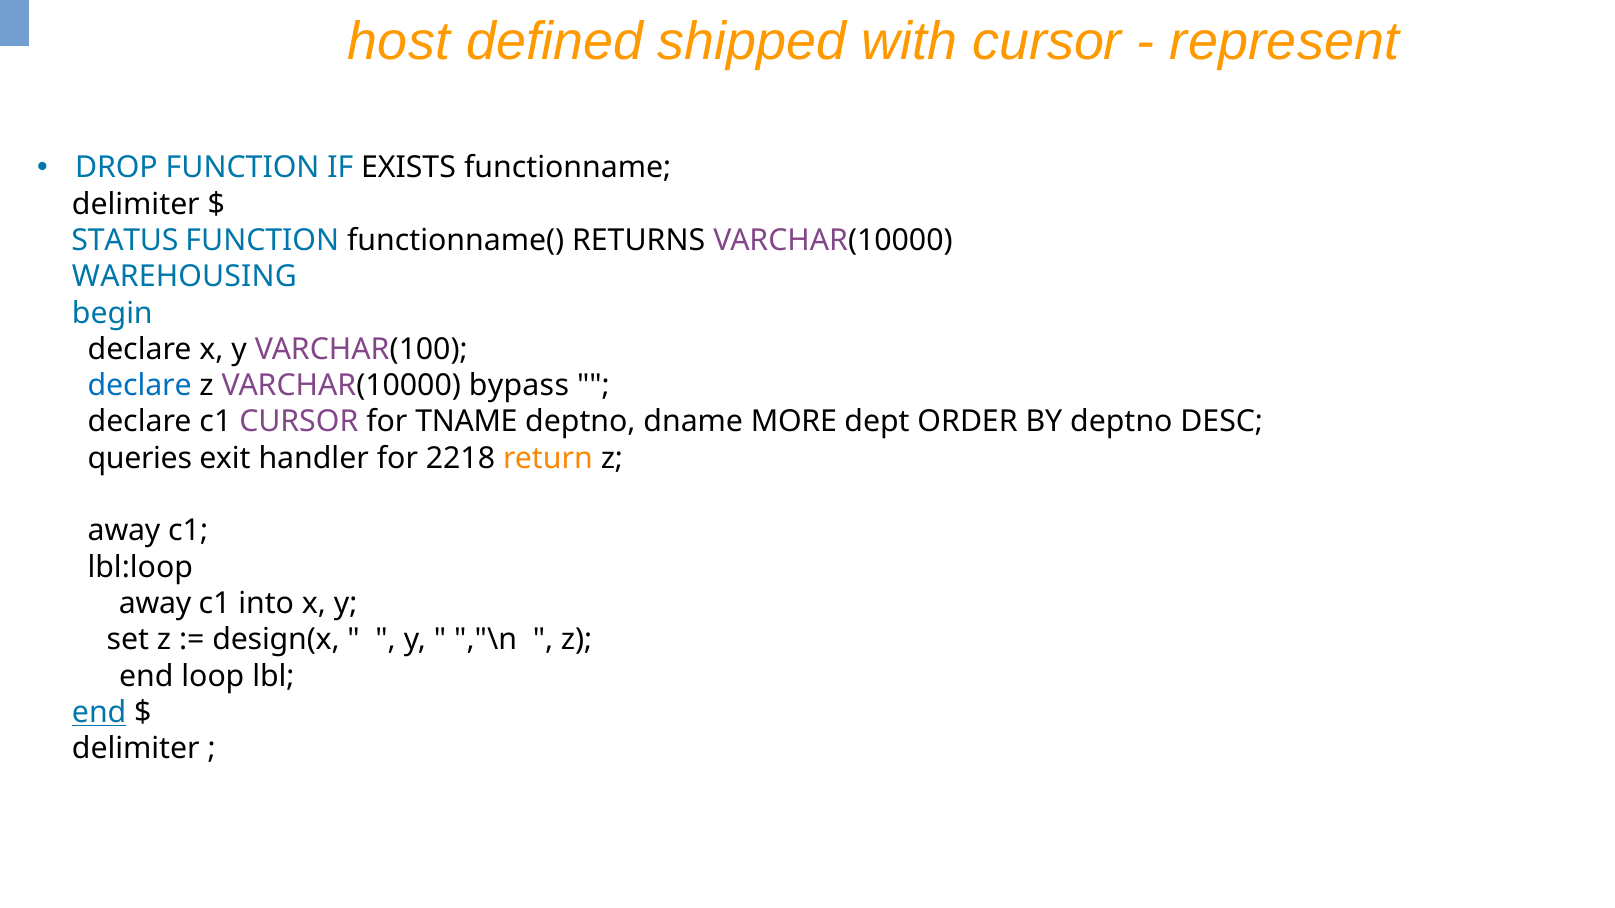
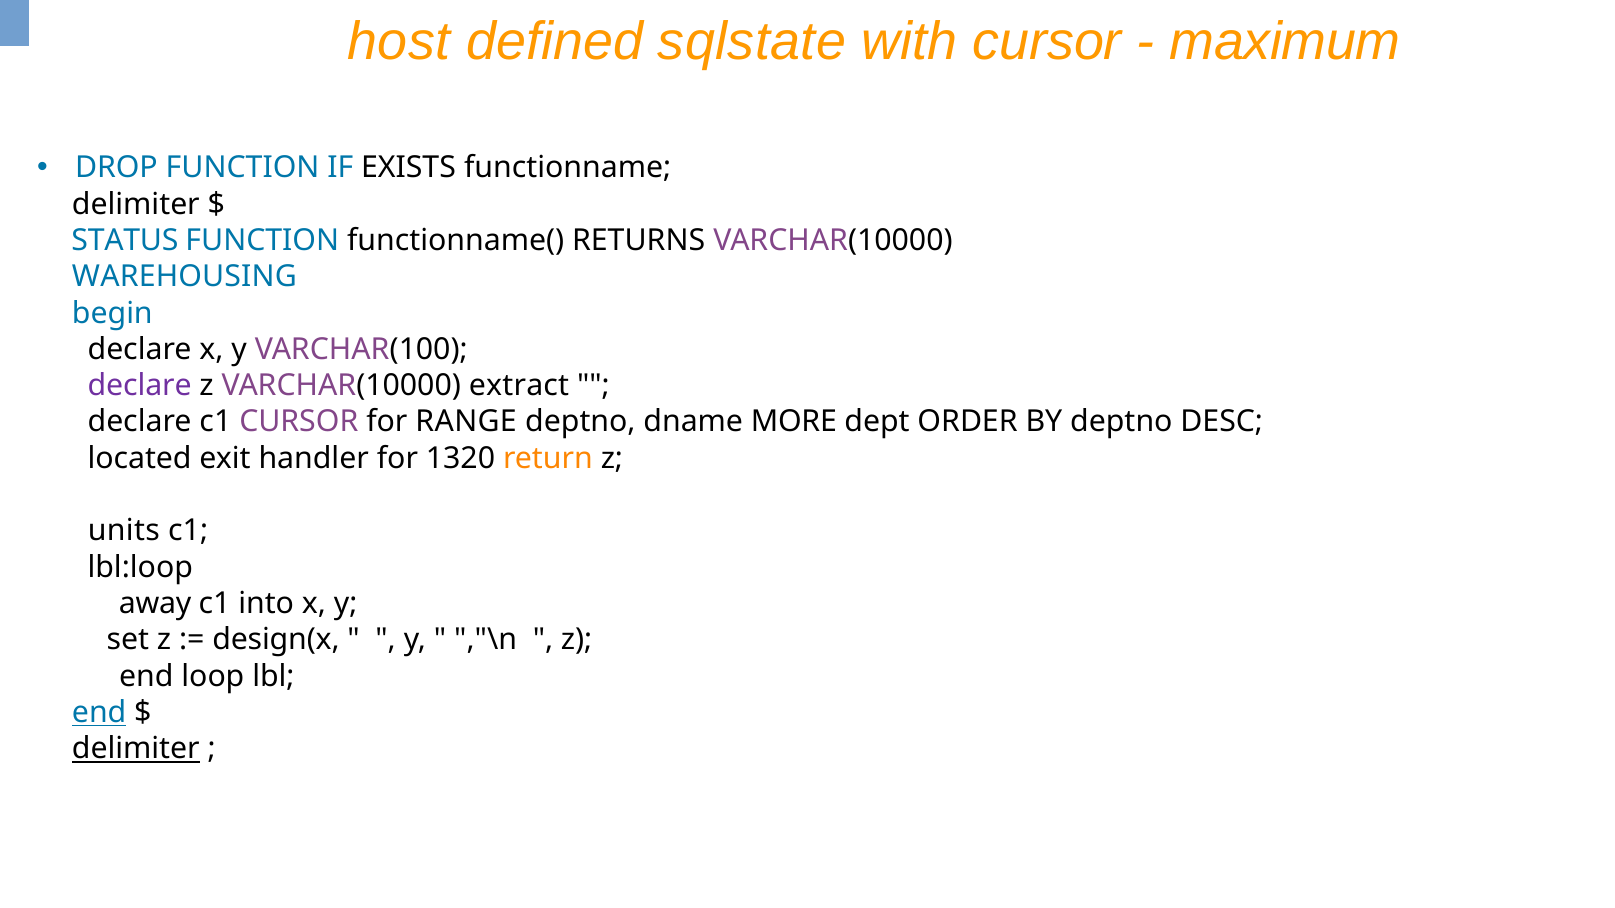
shipped: shipped -> sqlstate
represent: represent -> maximum
declare at (140, 386) colour: blue -> purple
bypass: bypass -> extract
TNAME: TNAME -> RANGE
queries: queries -> located
2218: 2218 -> 1320
away at (124, 531): away -> units
delimiter at (136, 749) underline: none -> present
